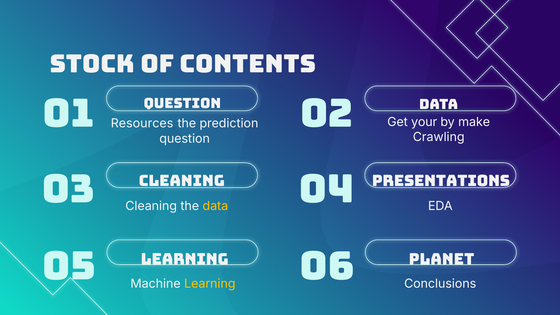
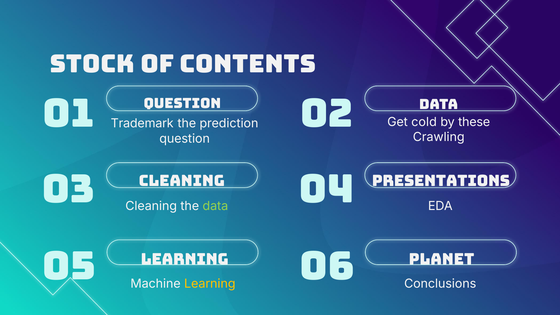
your: your -> cold
make: make -> these
Resources: Resources -> Trademark
data at (215, 206) colour: yellow -> light green
